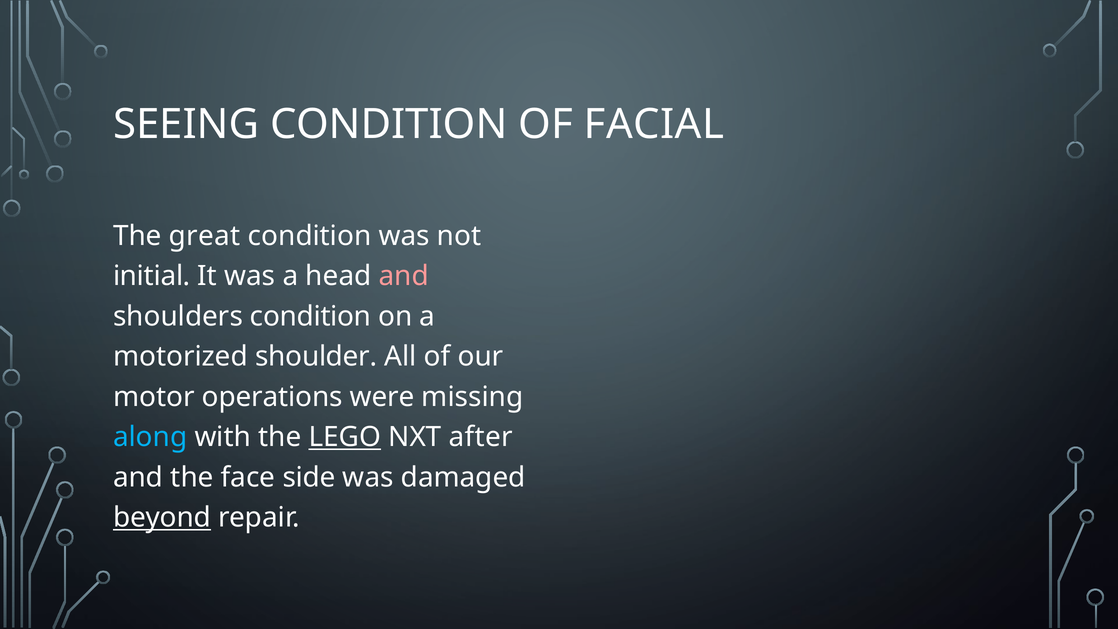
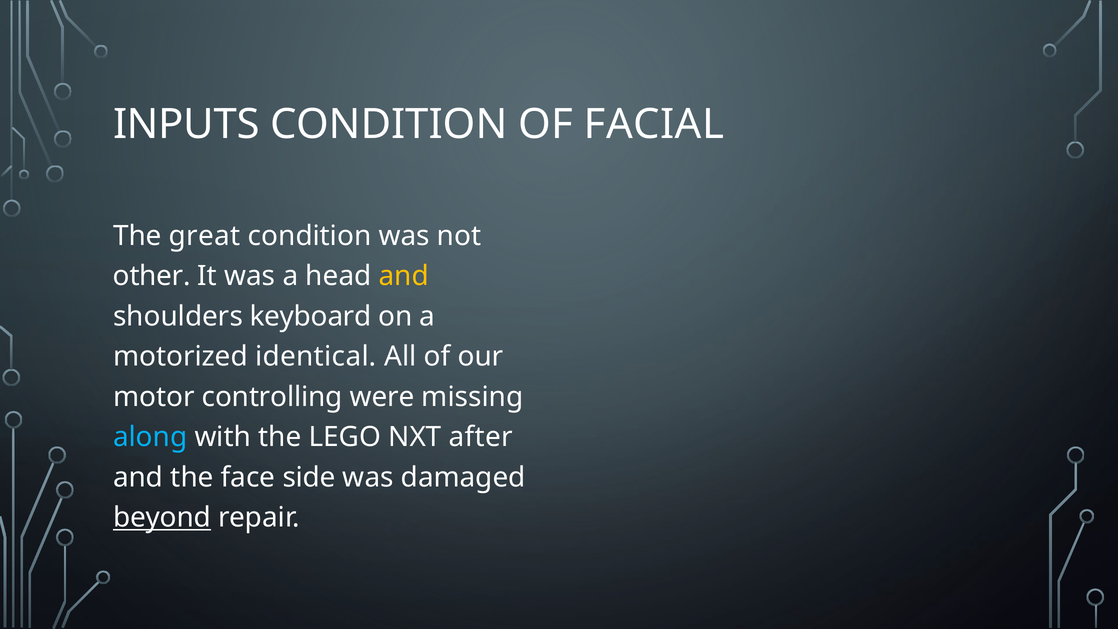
SEEING: SEEING -> INPUTS
initial: initial -> other
and at (404, 276) colour: pink -> yellow
shoulders condition: condition -> keyboard
shoulder: shoulder -> identical
operations: operations -> controlling
LEGO underline: present -> none
